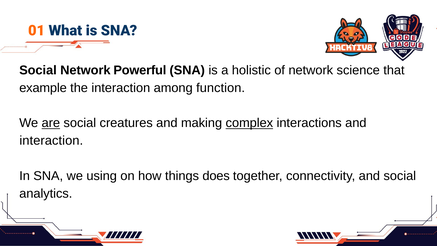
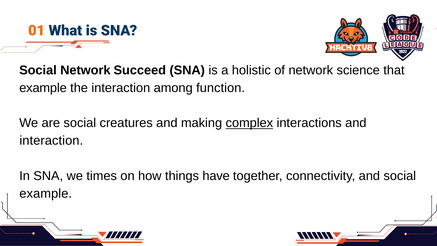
Powerful: Powerful -> Succeed
are underline: present -> none
using: using -> times
does: does -> have
analytics at (46, 193): analytics -> example
